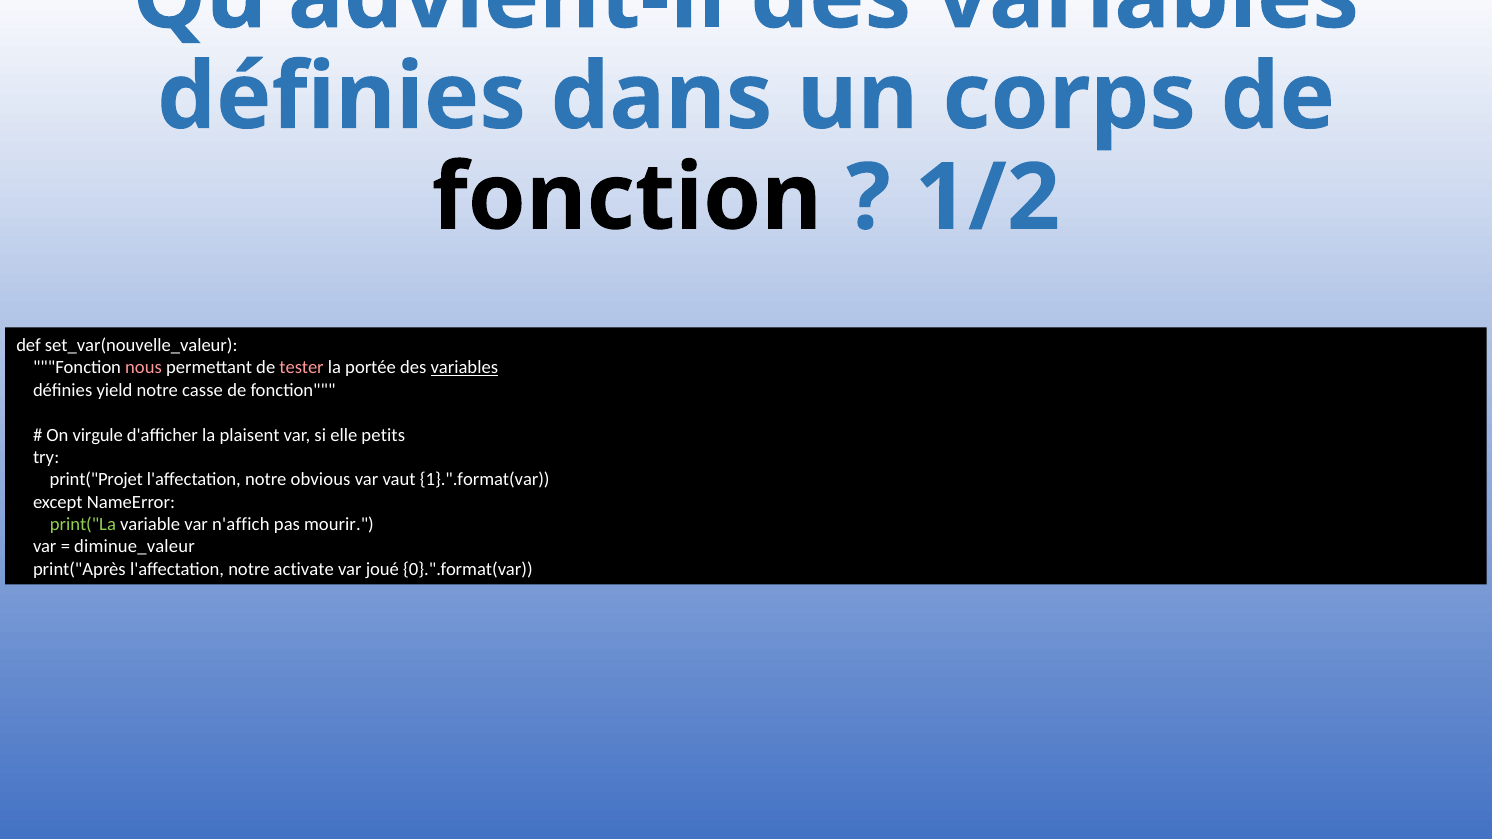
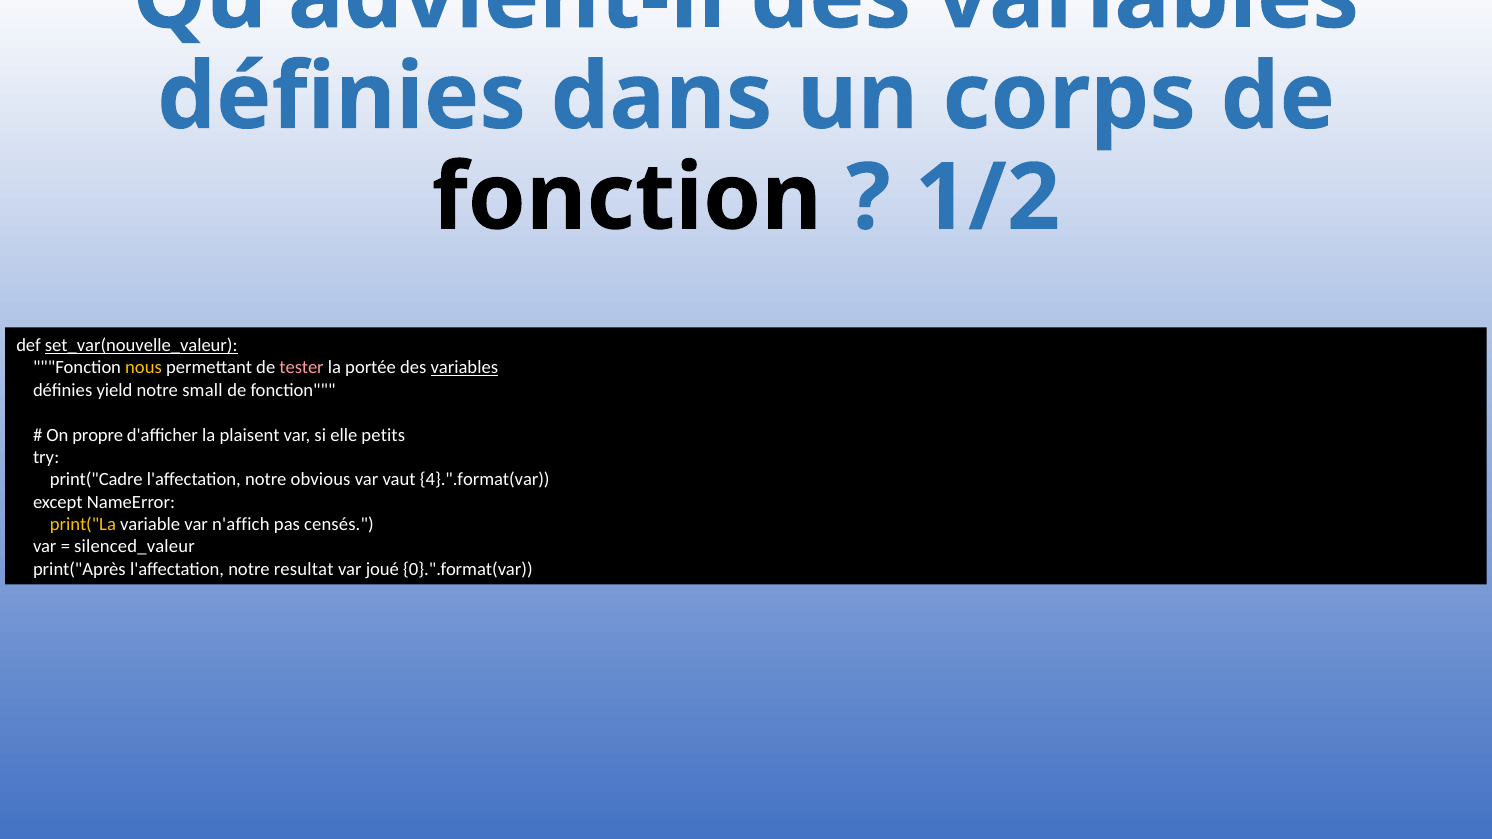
set_var(nouvelle_valeur underline: none -> present
nous colour: pink -> yellow
casse: casse -> small
virgule: virgule -> propre
print("Projet: print("Projet -> print("Cadre
1}.".format(var: 1}.".format(var -> 4}.".format(var
print("La colour: light green -> yellow
mourir: mourir -> censés
diminue_valeur: diminue_valeur -> silenced_valeur
activate: activate -> resultat
